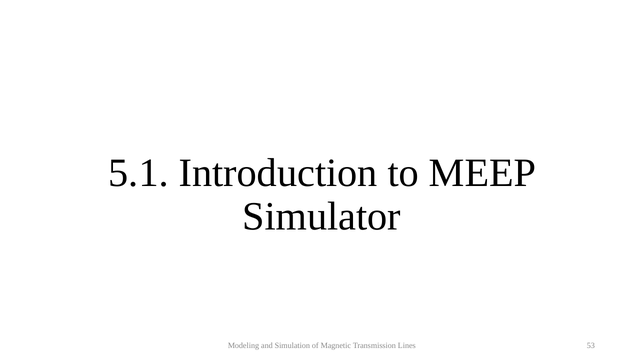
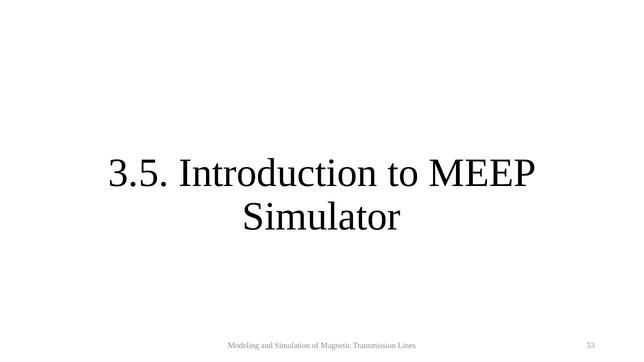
5.1: 5.1 -> 3.5
